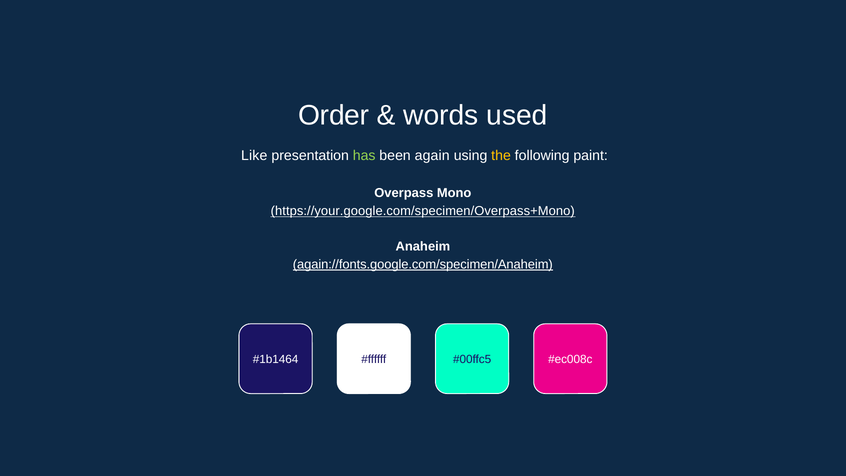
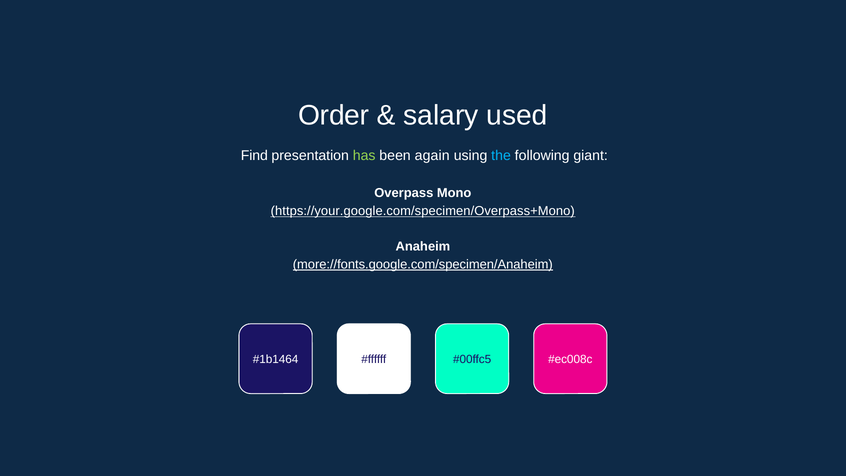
words: words -> salary
Like: Like -> Find
the colour: yellow -> light blue
paint: paint -> giant
again://fonts.google.com/specimen/Anaheim: again://fonts.google.com/specimen/Anaheim -> more://fonts.google.com/specimen/Anaheim
